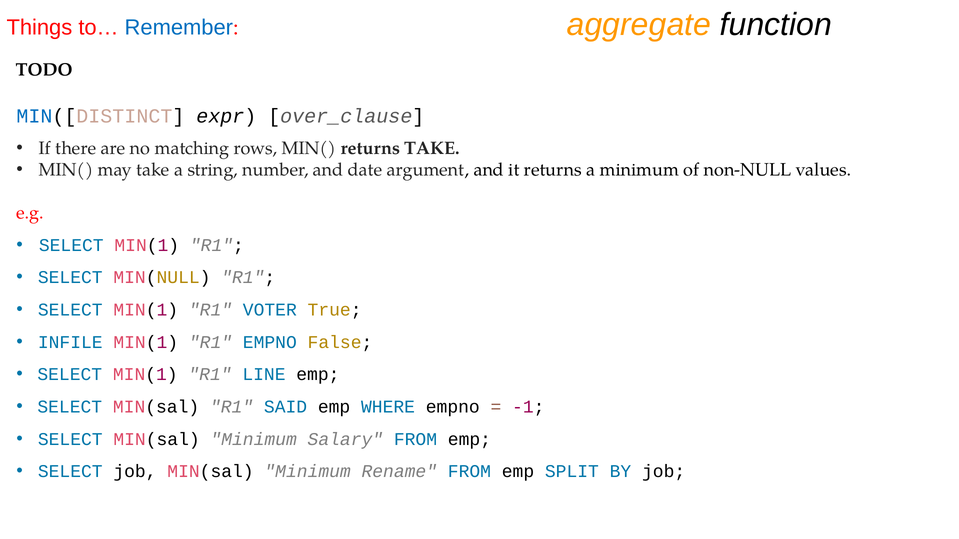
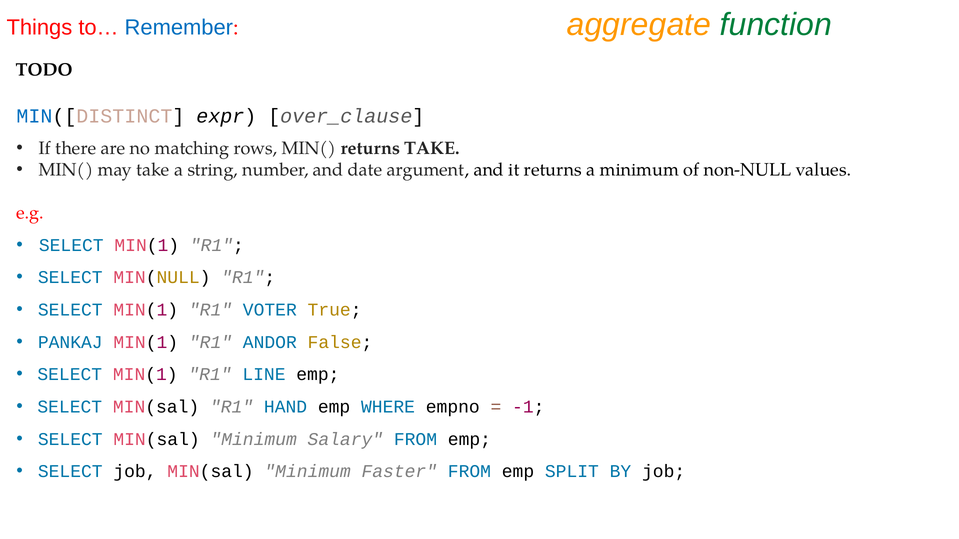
function colour: black -> green
INFILE: INFILE -> PANKAJ
R1 EMPNO: EMPNO -> ANDOR
SAID: SAID -> HAND
Rename: Rename -> Faster
